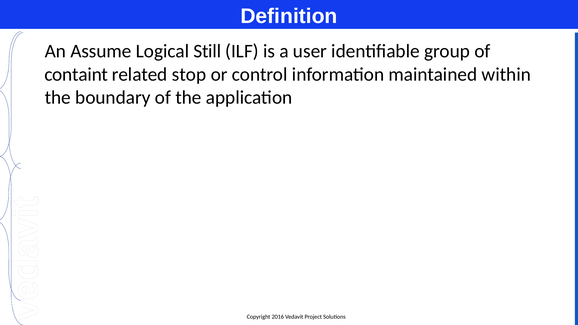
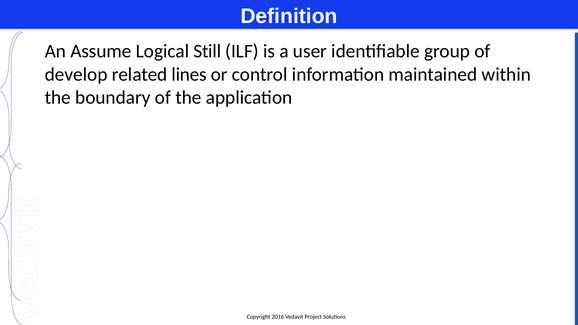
containt: containt -> develop
stop: stop -> lines
